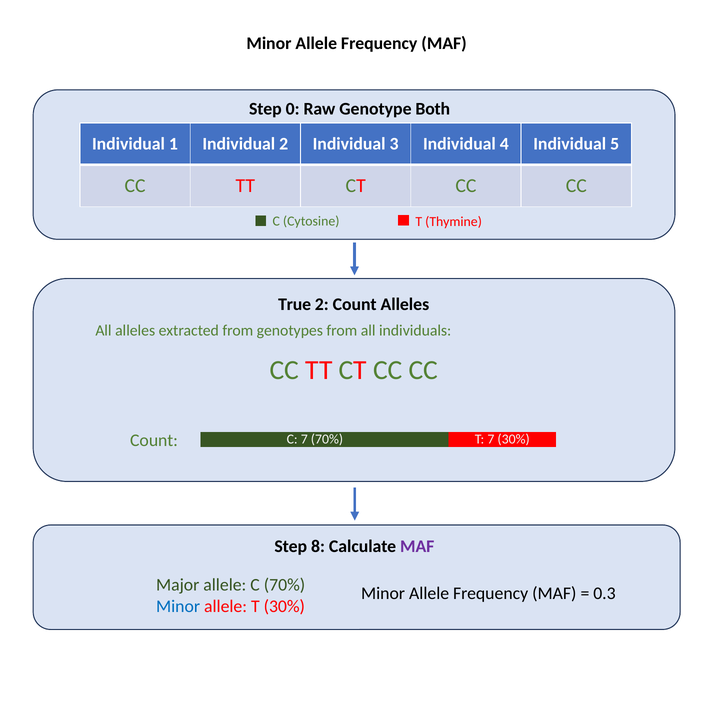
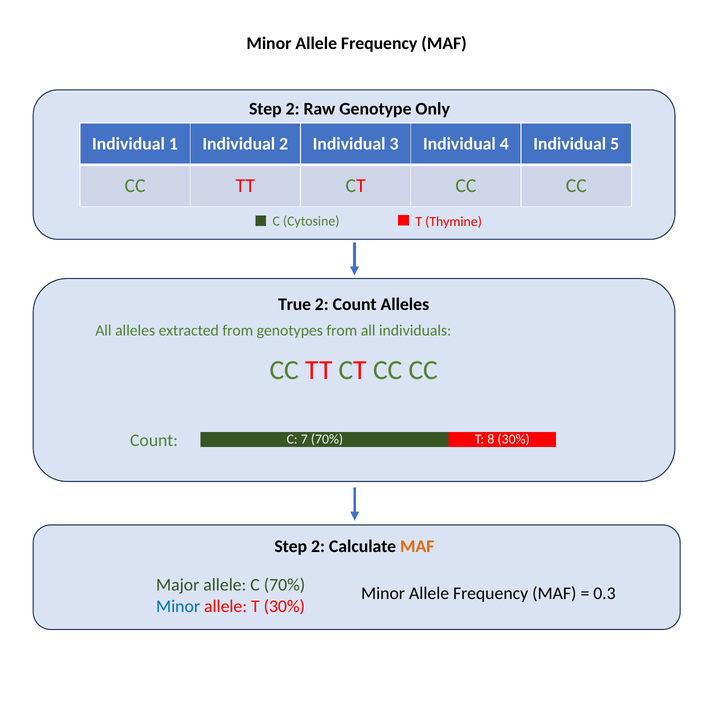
0 at (293, 109): 0 -> 2
Both: Both -> Only
T 7: 7 -> 8
8 at (318, 546): 8 -> 2
MAF at (417, 546) colour: purple -> orange
